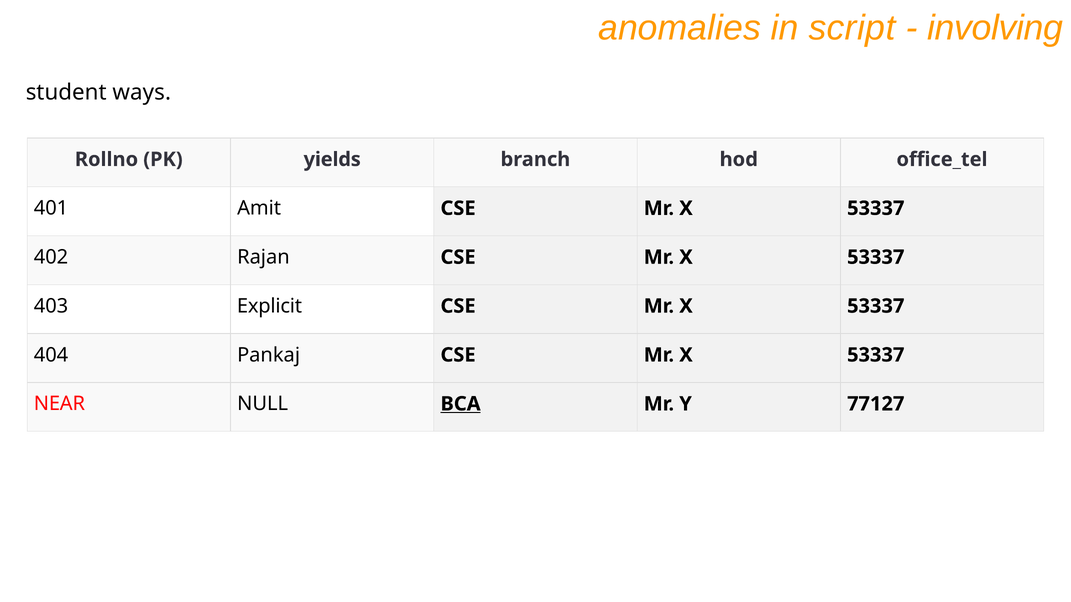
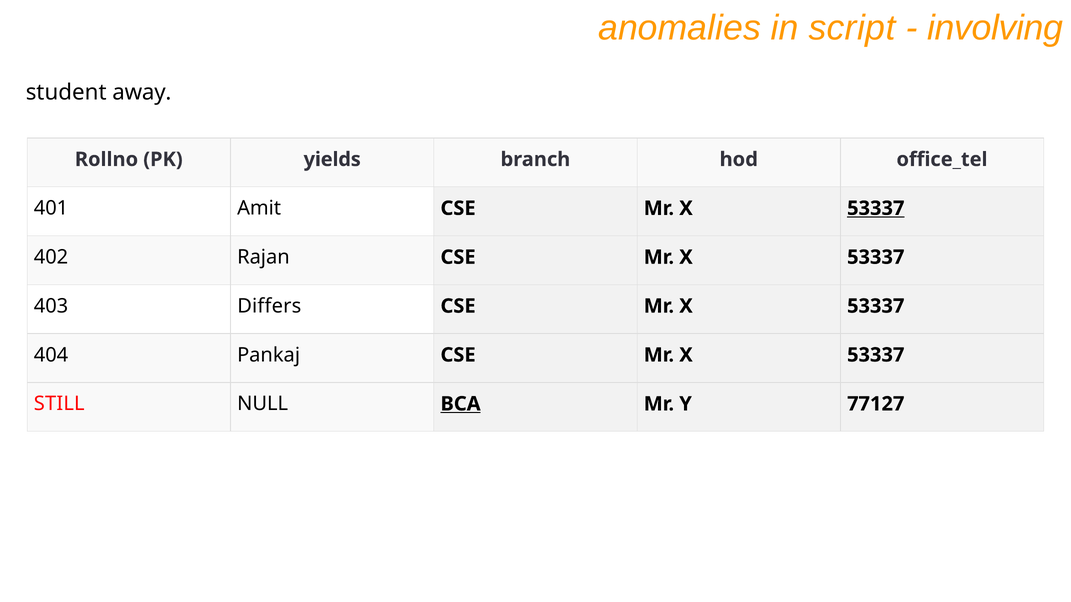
ways: ways -> away
53337 at (876, 208) underline: none -> present
Explicit: Explicit -> Differs
NEAR: NEAR -> STILL
